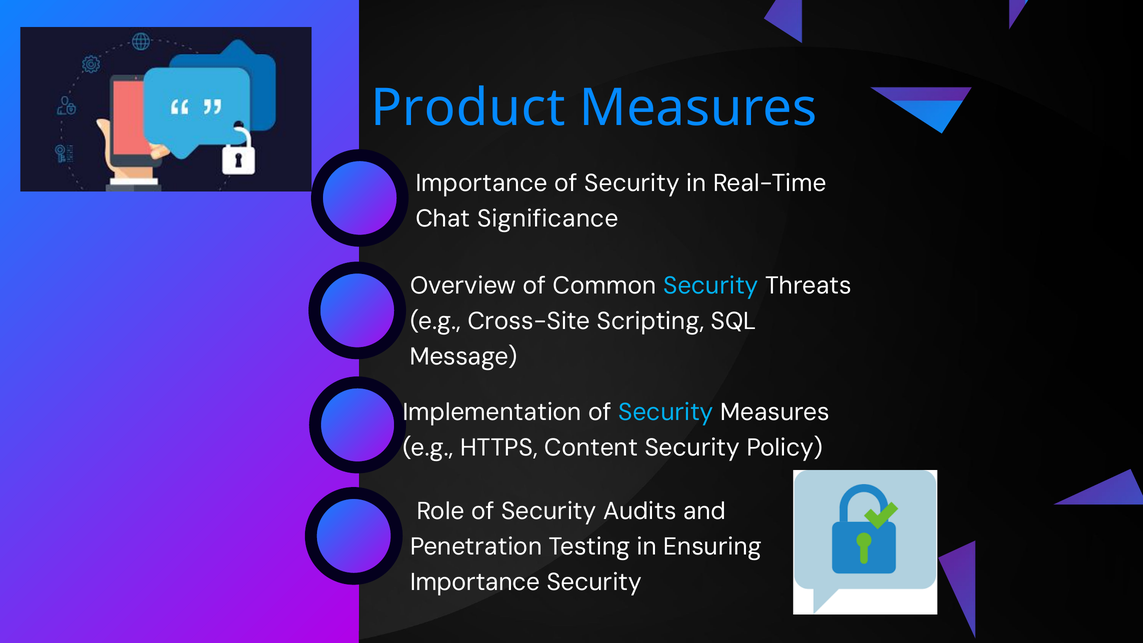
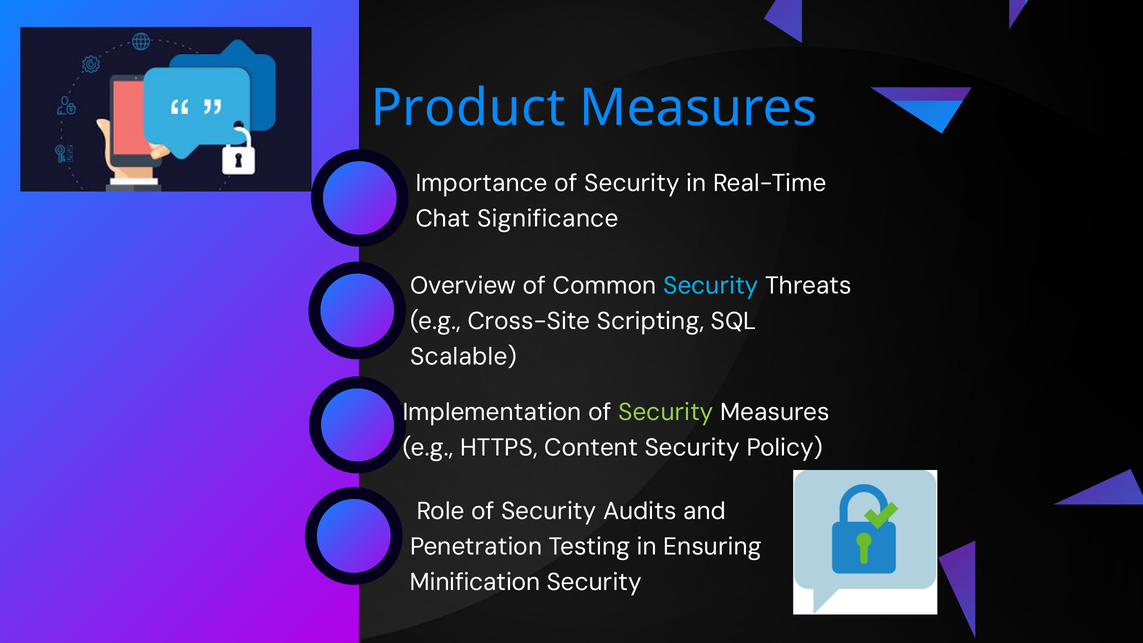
Message: Message -> Scalable
Security at (666, 412) colour: light blue -> light green
Importance at (475, 582): Importance -> Minification
